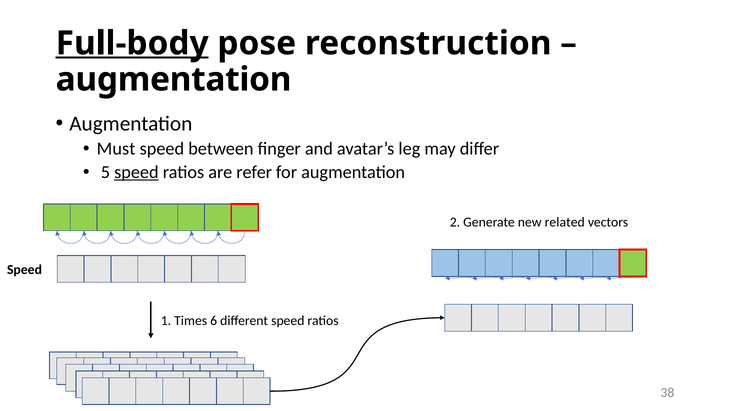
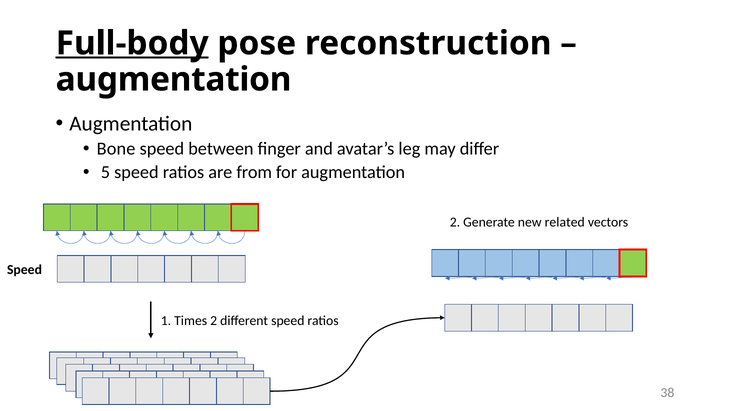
Must: Must -> Bone
speed at (136, 172) underline: present -> none
refer: refer -> from
Times 6: 6 -> 2
